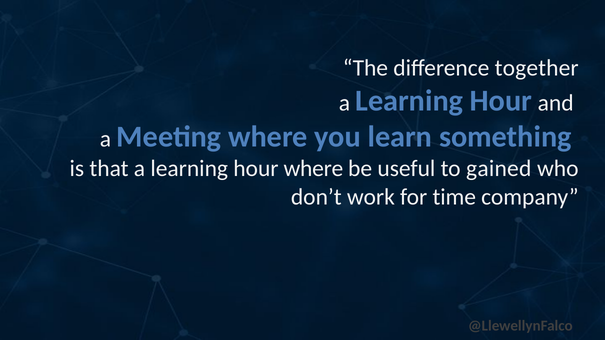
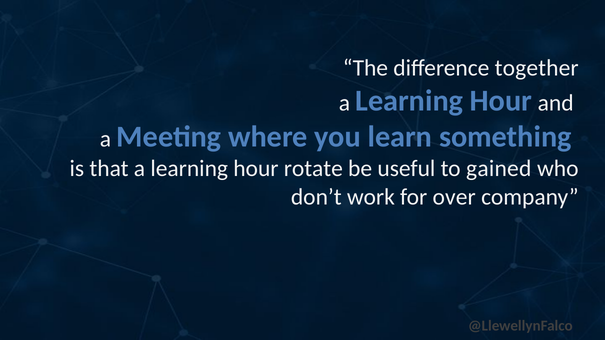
hour where: where -> rotate
time: time -> over
